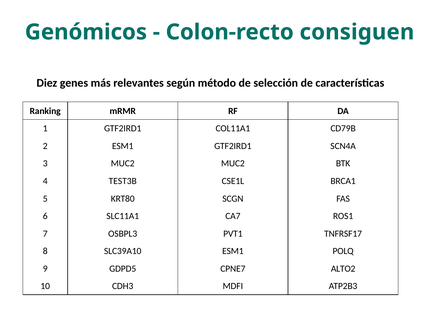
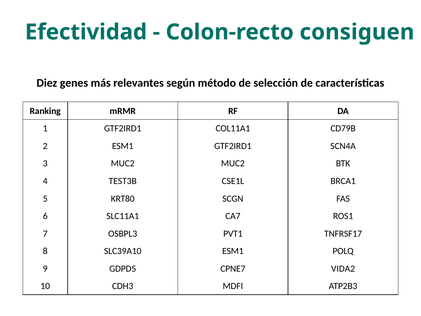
Genómicos: Genómicos -> Efectividad
ALTO2: ALTO2 -> VIDA2
